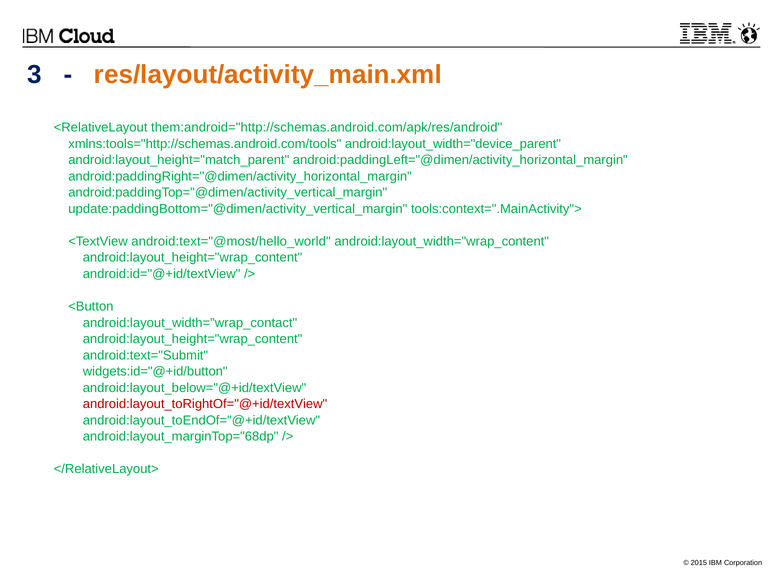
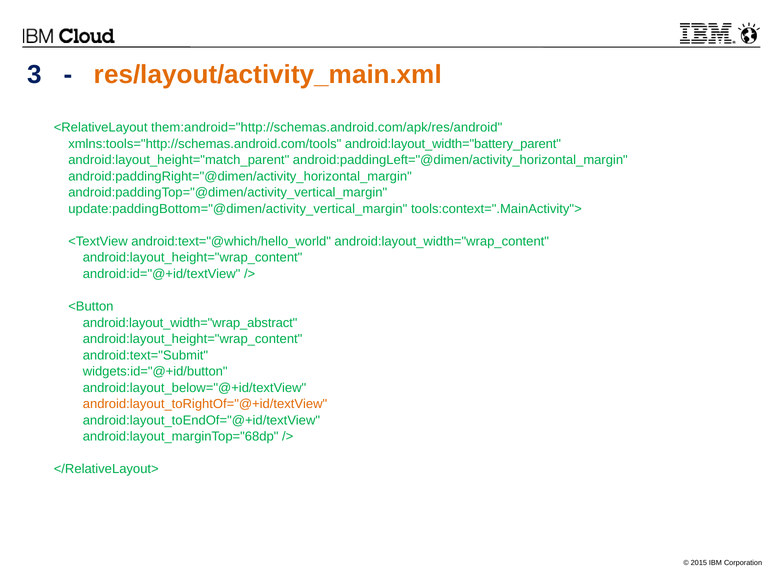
android:layout_width="device_parent: android:layout_width="device_parent -> android:layout_width="battery_parent
android:text="@most/hello_world: android:text="@most/hello_world -> android:text="@which/hello_world
android:layout_width="wrap_contact: android:layout_width="wrap_contact -> android:layout_width="wrap_abstract
android:layout_toRightOf="@+id/textView colour: red -> orange
